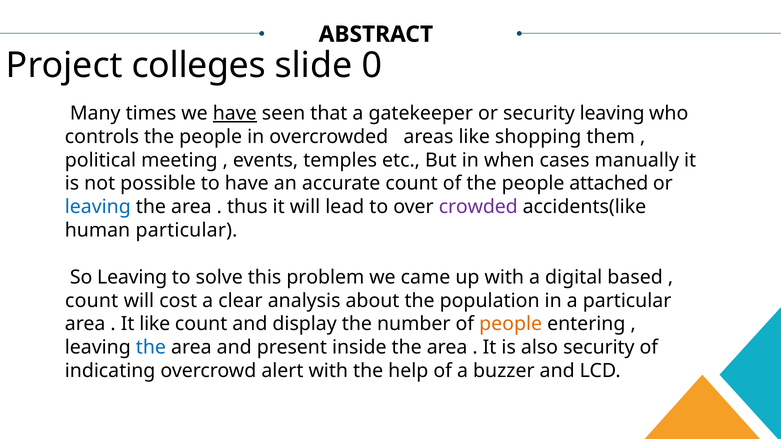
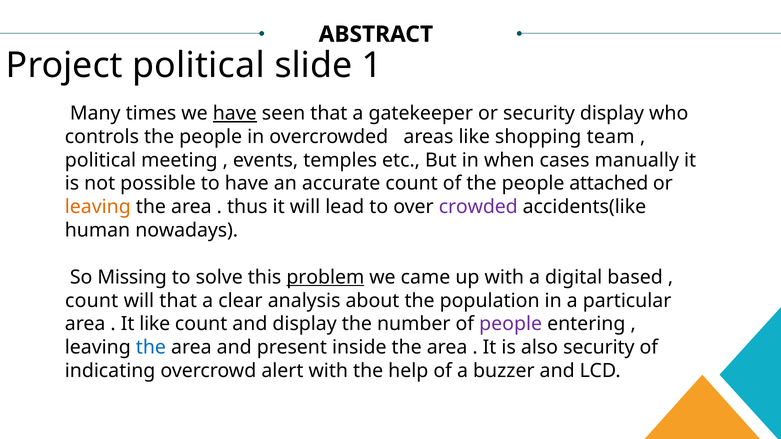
Project colleges: colleges -> political
0: 0 -> 1
security leaving: leaving -> display
them: them -> team
leaving at (98, 207) colour: blue -> orange
human particular: particular -> nowadays
So Leaving: Leaving -> Missing
problem underline: none -> present
will cost: cost -> that
people at (511, 324) colour: orange -> purple
